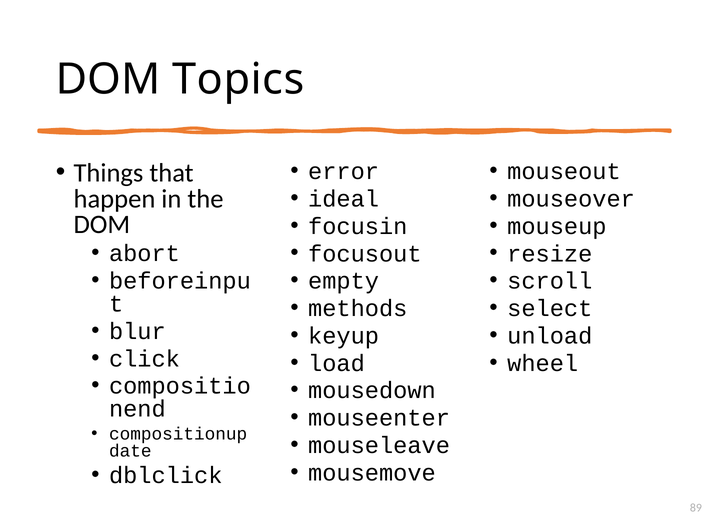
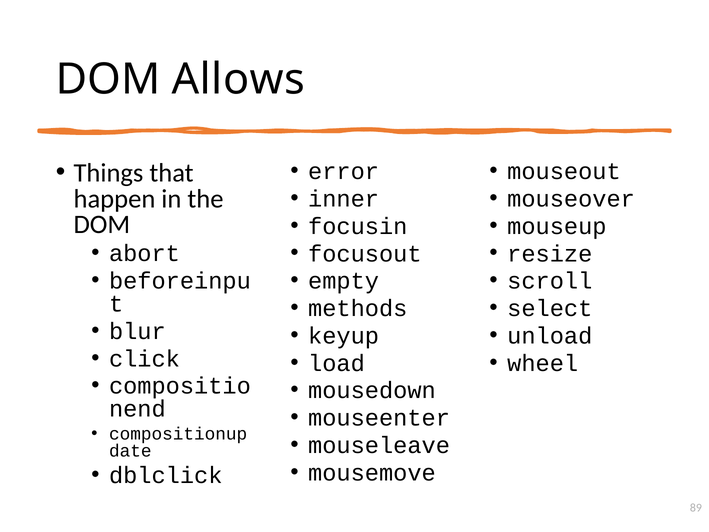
Topics: Topics -> Allows
ideal: ideal -> inner
